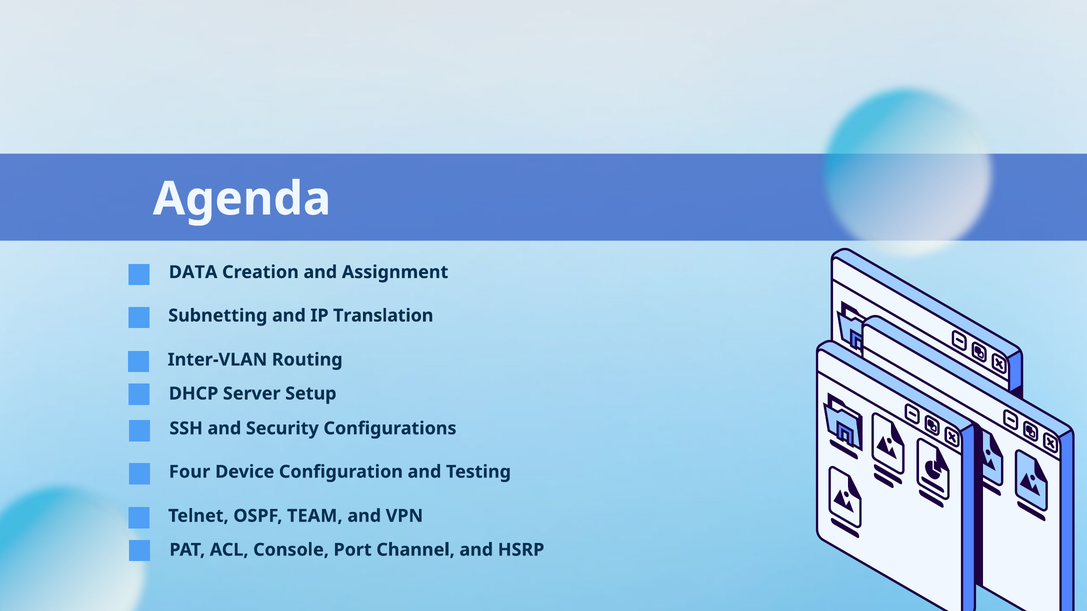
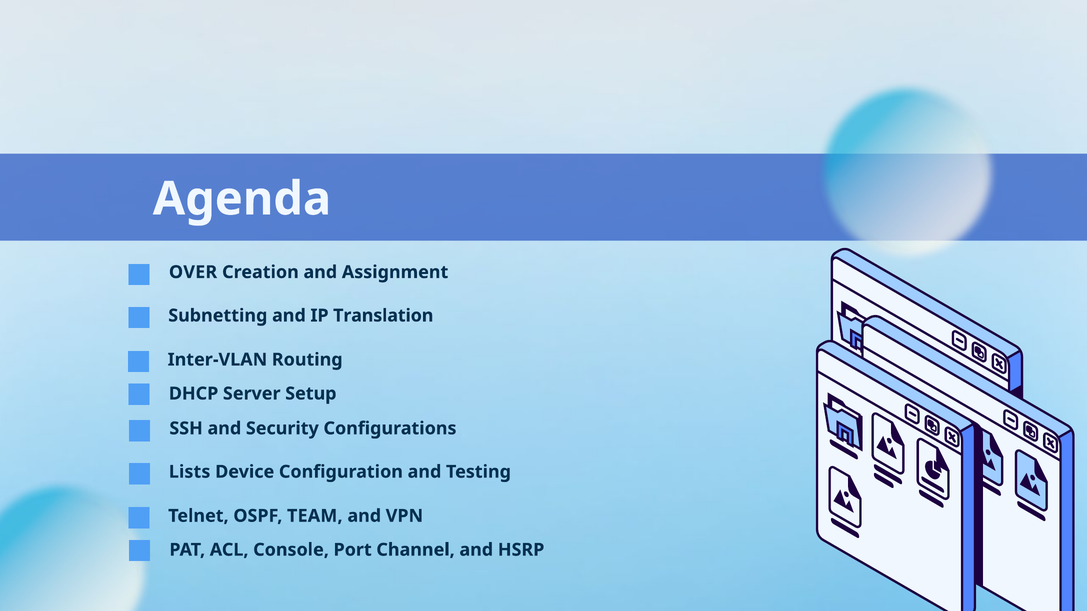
DATA: DATA -> OVER
Four: Four -> Lists
